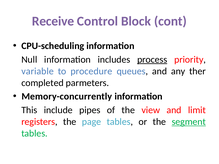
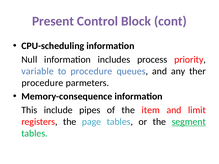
Receive: Receive -> Present
process underline: present -> none
completed at (42, 83): completed -> procedure
Memory-concurrently: Memory-concurrently -> Memory-consequence
view: view -> item
